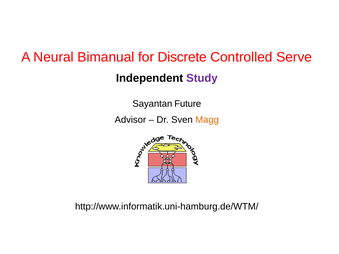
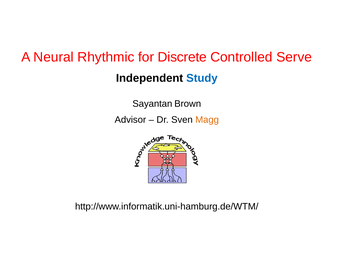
Bimanual: Bimanual -> Rhythmic
Study colour: purple -> blue
Future: Future -> Brown
